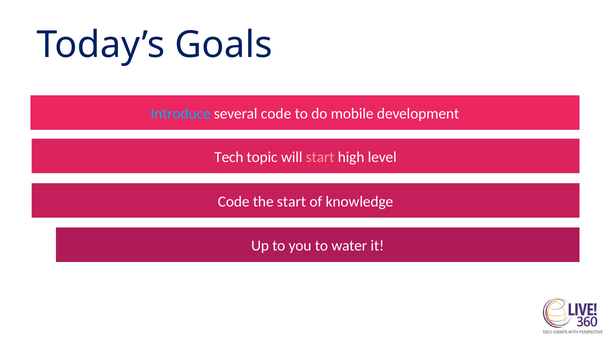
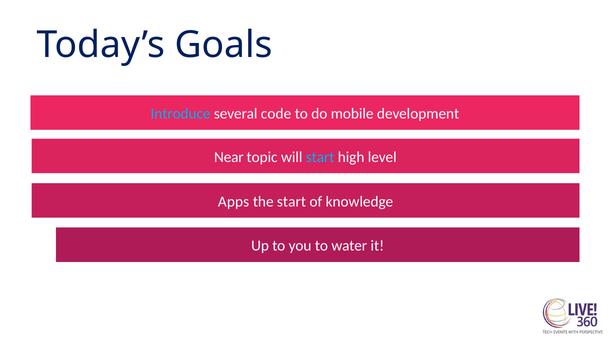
Tech: Tech -> Near
start at (320, 157) colour: pink -> light blue
Code at (234, 202): Code -> Apps
